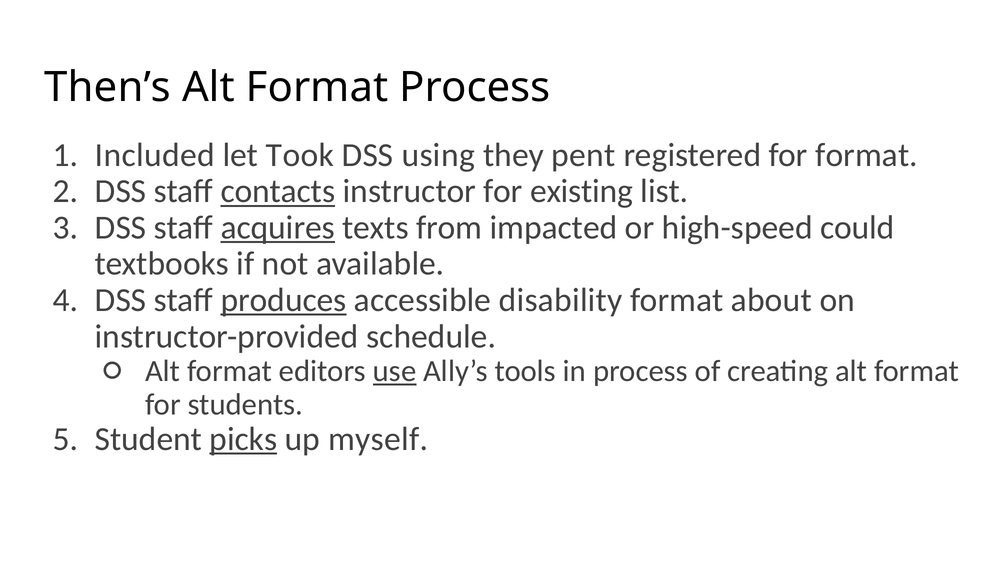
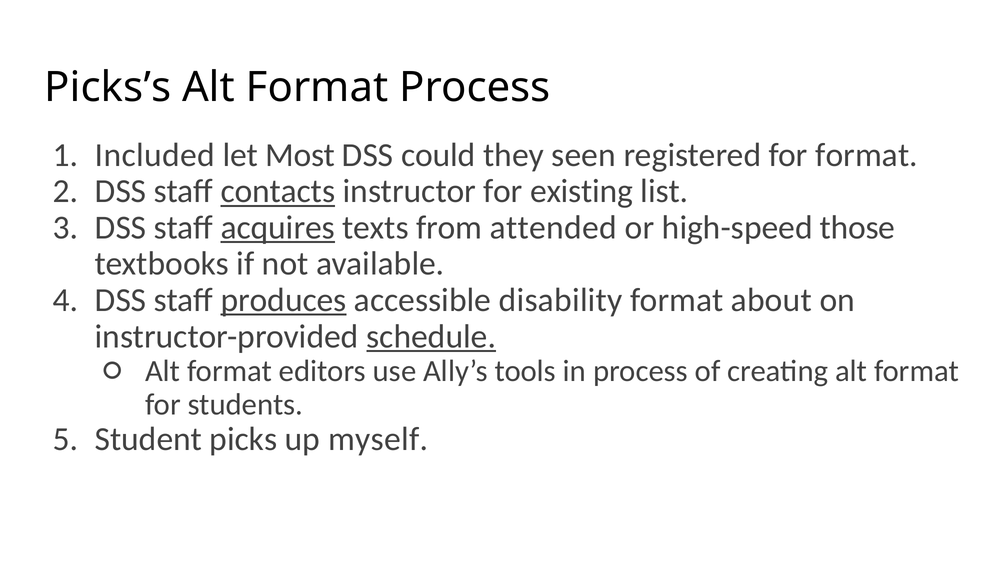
Then’s: Then’s -> Picks’s
Took: Took -> Most
using: using -> could
pent: pent -> seen
impacted: impacted -> attended
could: could -> those
schedule underline: none -> present
use underline: present -> none
picks underline: present -> none
